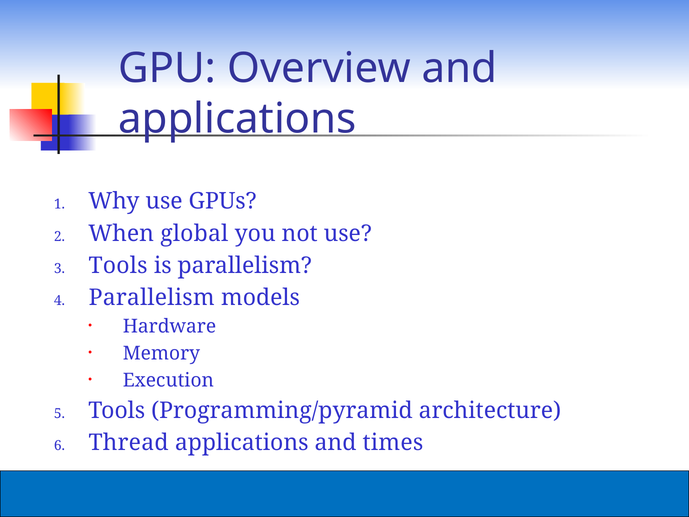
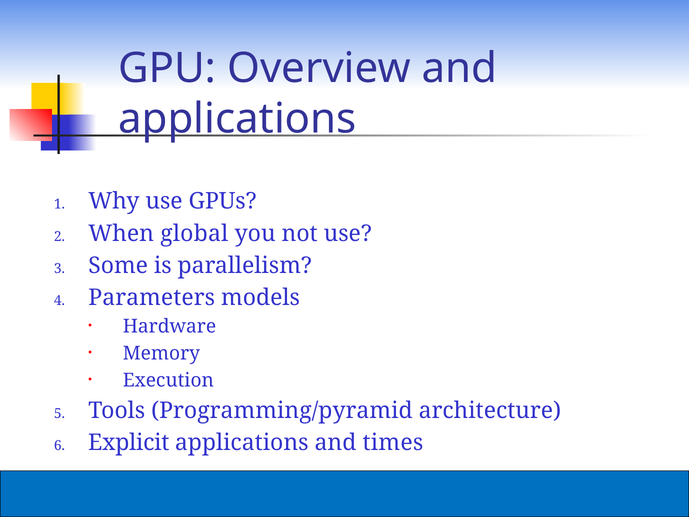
Tools at (118, 266): Tools -> Some
Parallelism at (152, 298): Parallelism -> Parameters
Thread: Thread -> Explicit
